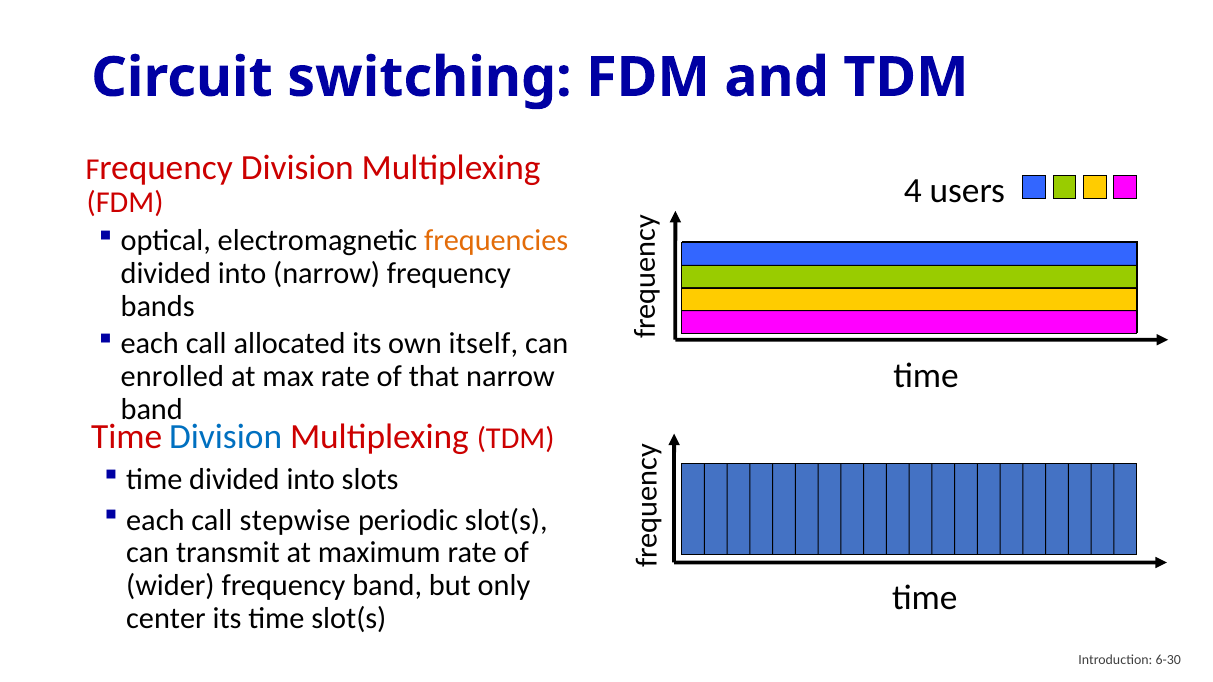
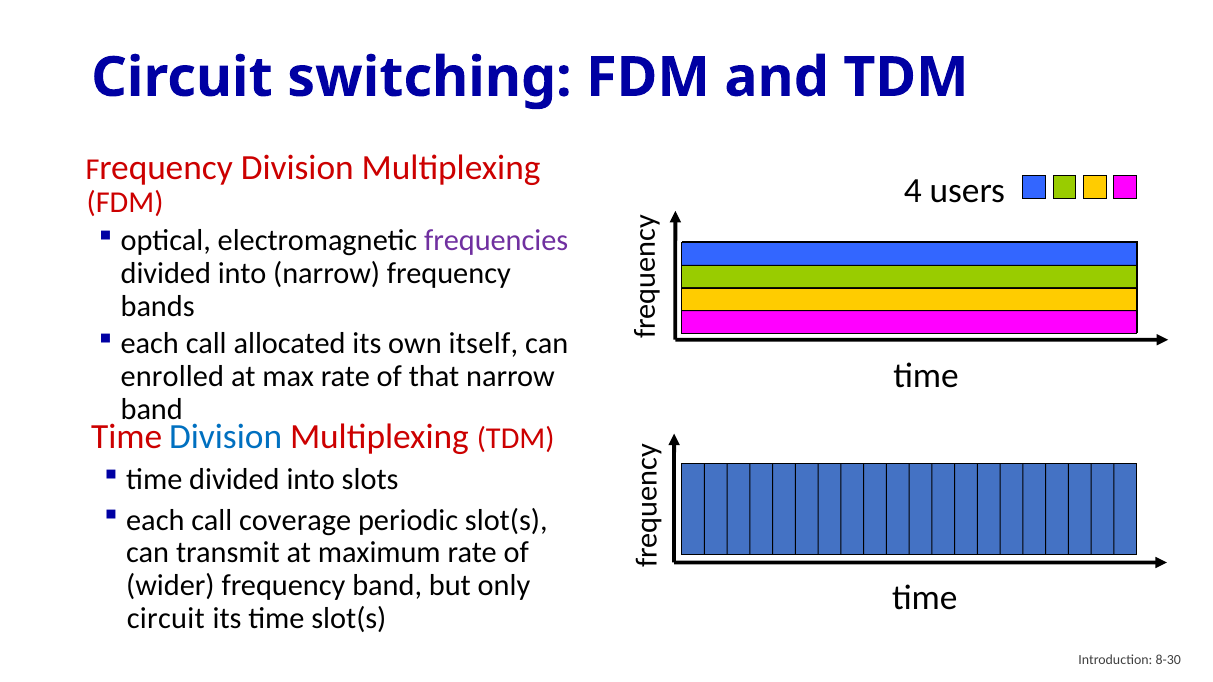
frequencies colour: orange -> purple
stepwise: stepwise -> coverage
center at (166, 619): center -> circuit
6-30: 6-30 -> 8-30
